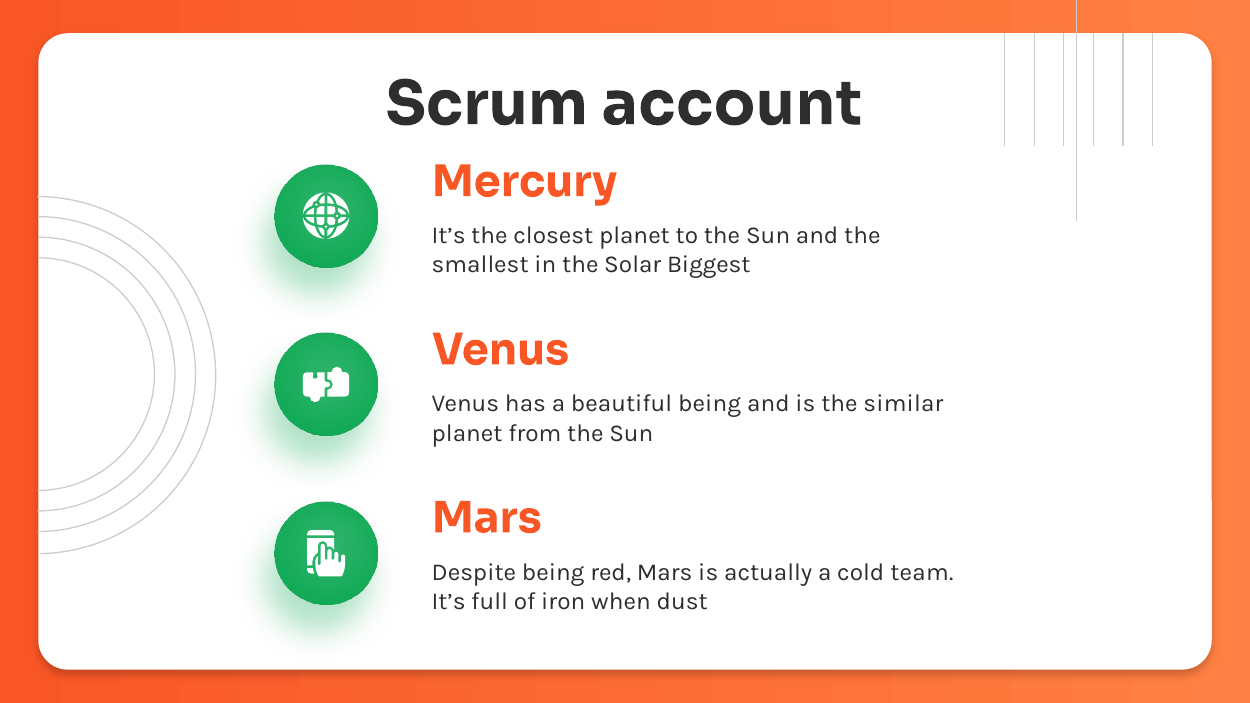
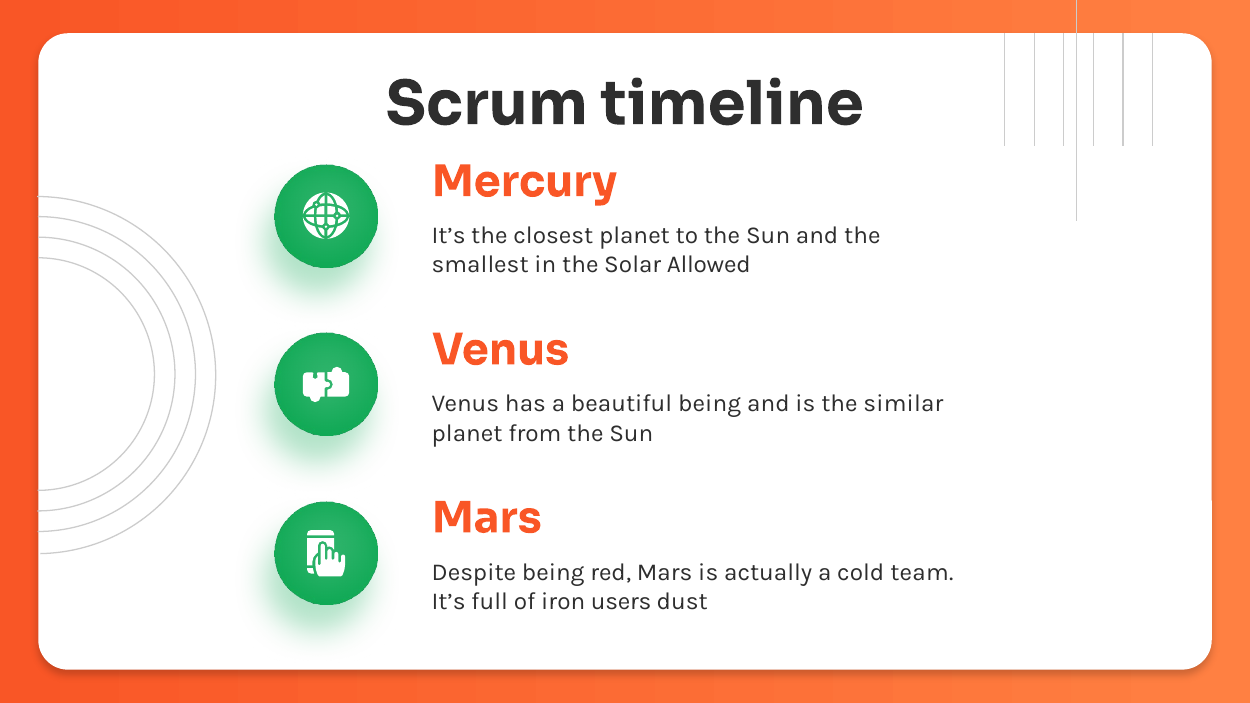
account: account -> timeline
Biggest: Biggest -> Allowed
when: when -> users
